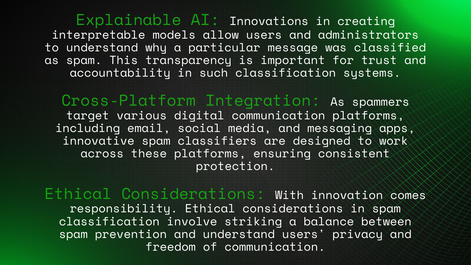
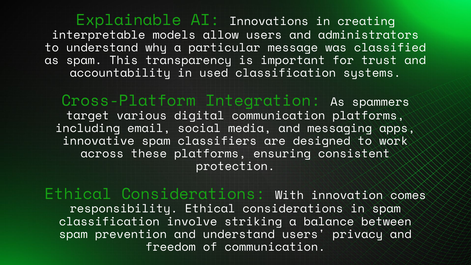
such: such -> used
